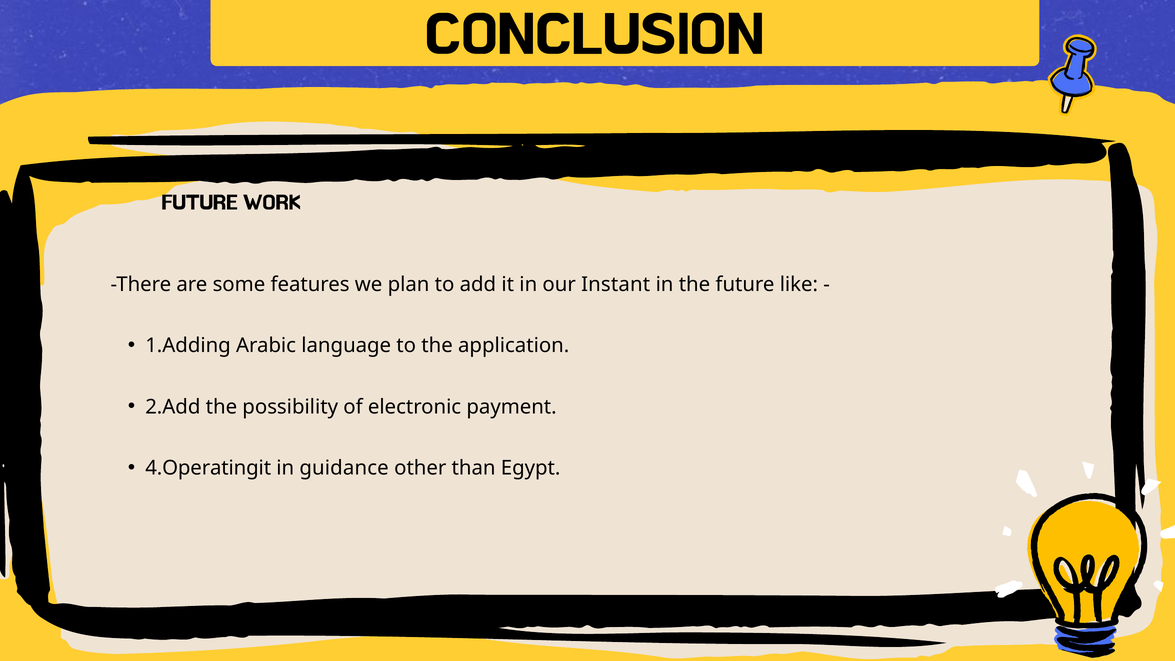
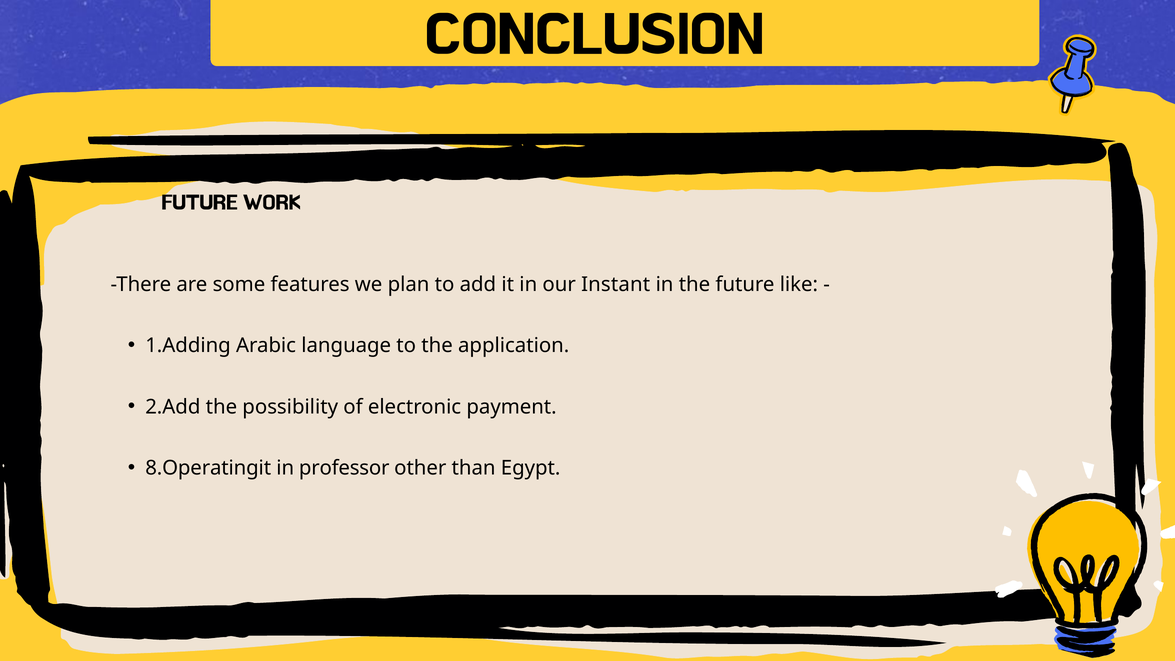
4.Operatingit: 4.Operatingit -> 8.Operatingit
guidance: guidance -> professor
